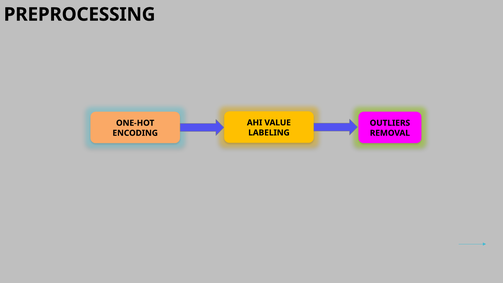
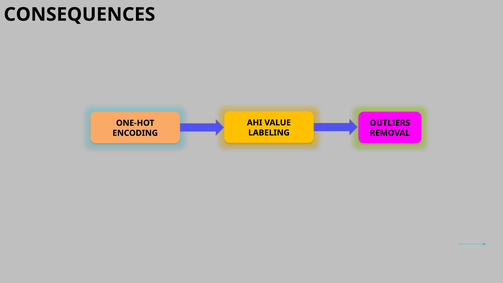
PREPROCESSING: PREPROCESSING -> CONSEQUENCES
